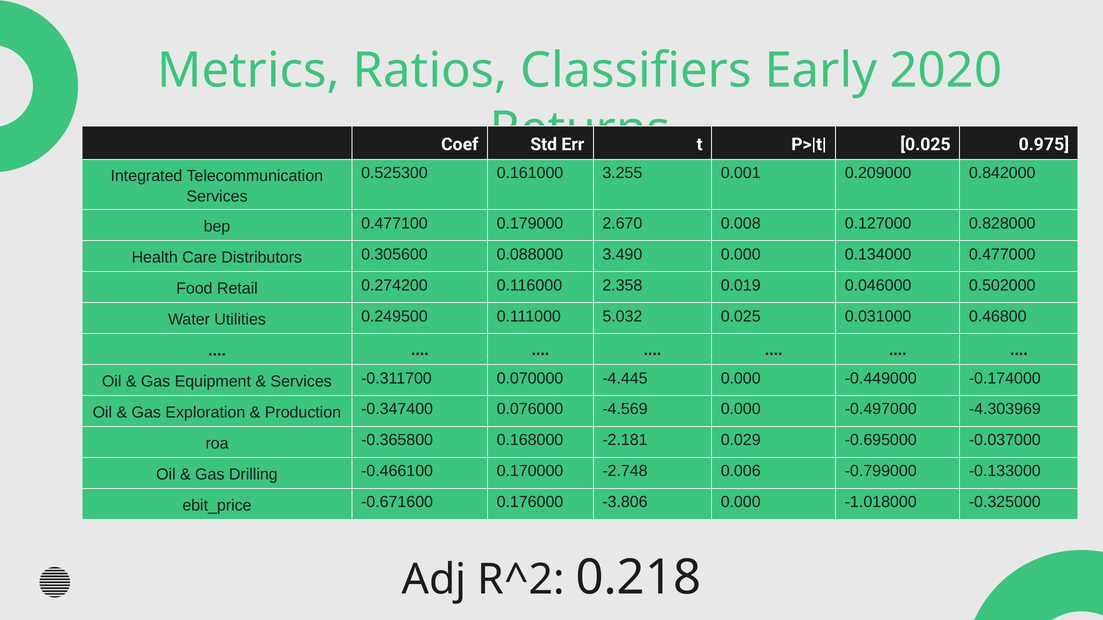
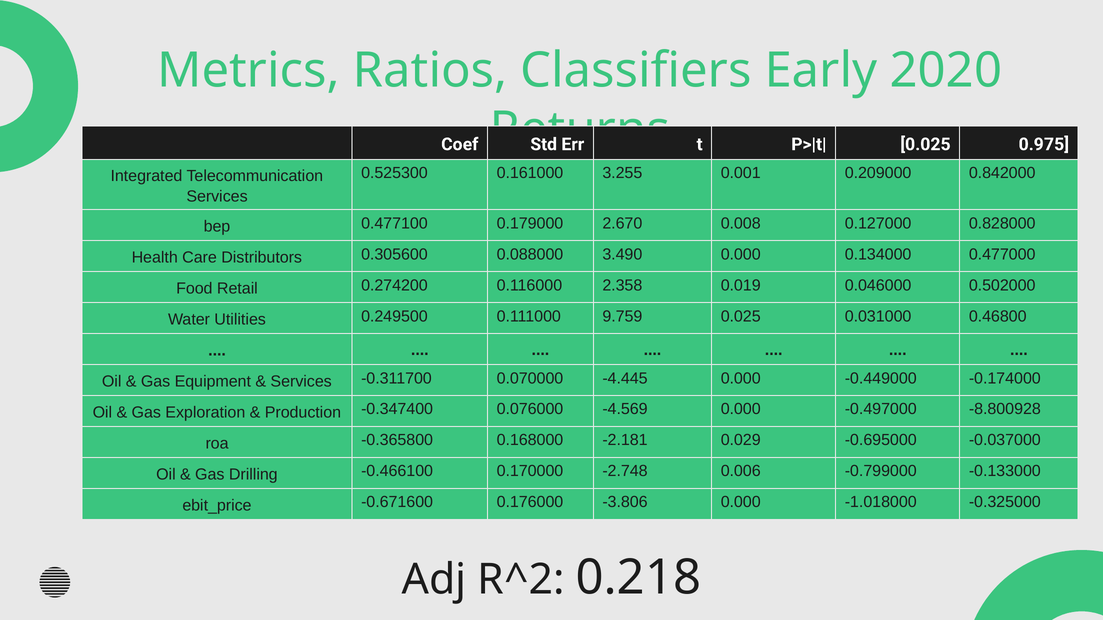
5.032: 5.032 -> 9.759
-4.303969: -4.303969 -> -8.800928
